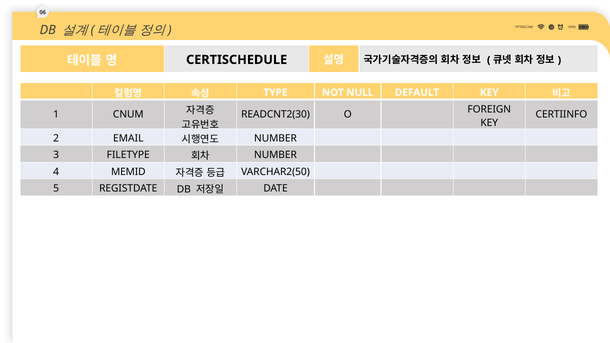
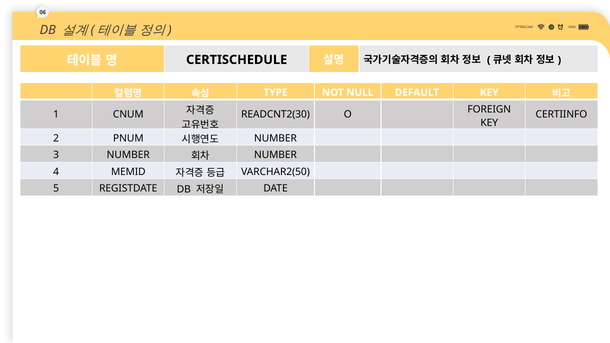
EMAIL: EMAIL -> PNUM
3 FILETYPE: FILETYPE -> NUMBER
